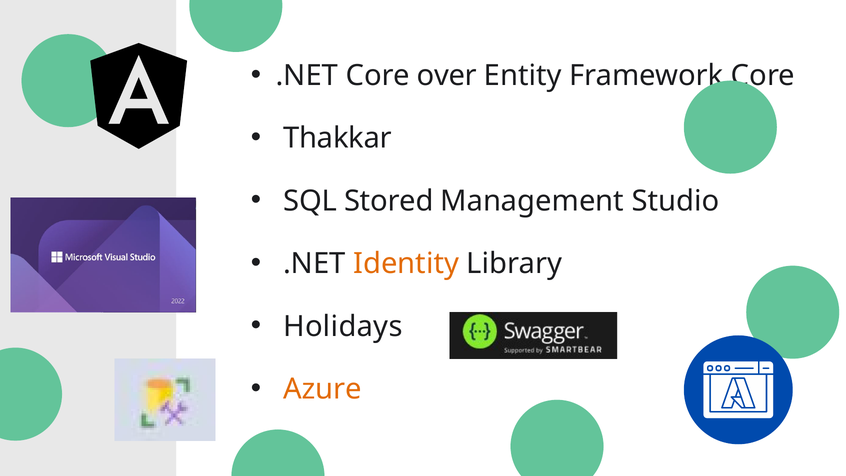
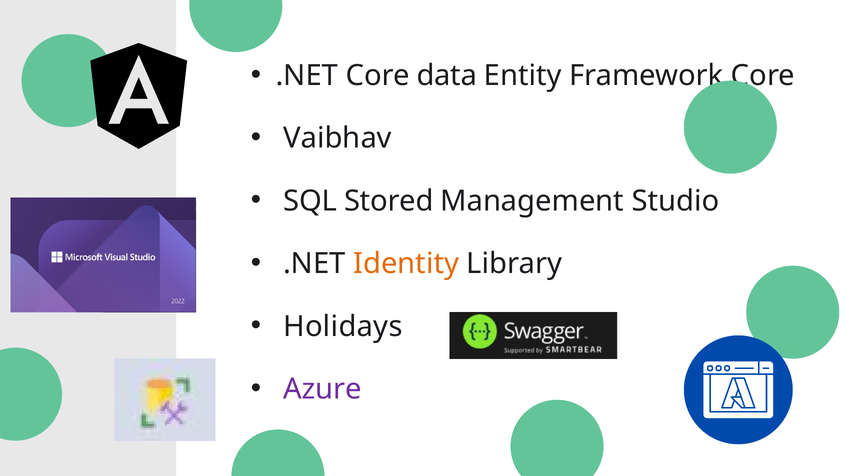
over: over -> data
Thakkar: Thakkar -> Vaibhav
Azure colour: orange -> purple
